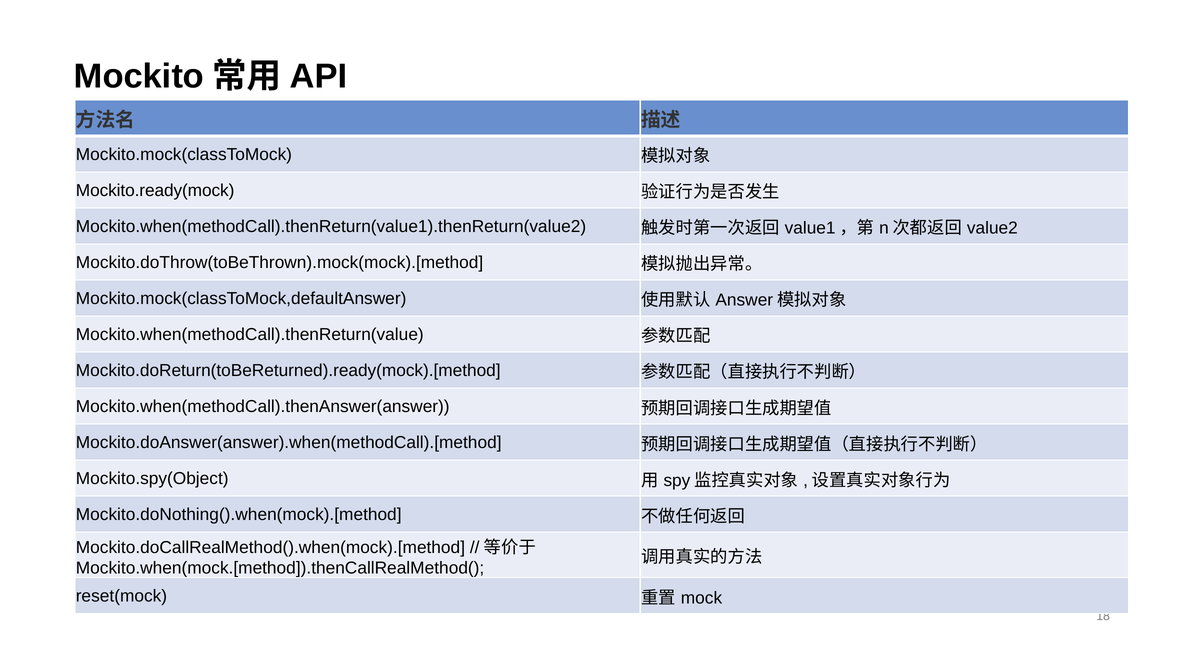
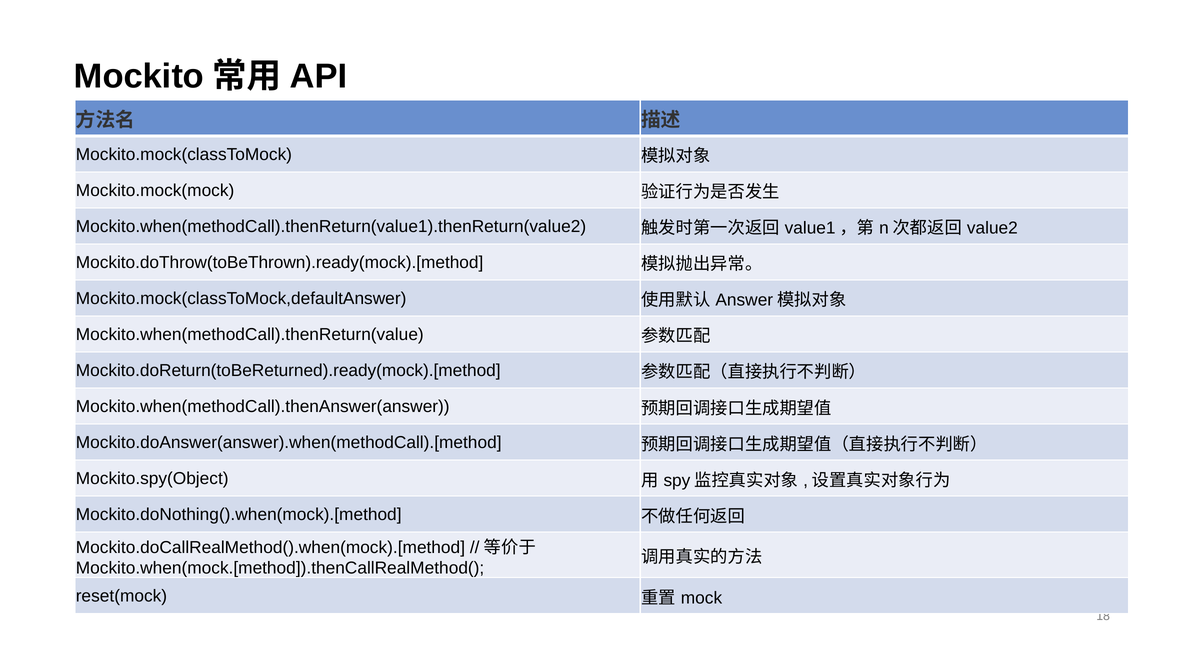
Mockito.ready(mock: Mockito.ready(mock -> Mockito.mock(mock
Mockito.doThrow(toBeThrown).mock(mock).[method: Mockito.doThrow(toBeThrown).mock(mock).[method -> Mockito.doThrow(toBeThrown).ready(mock).[method
